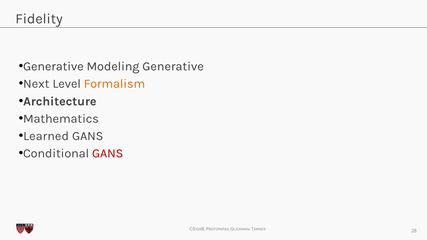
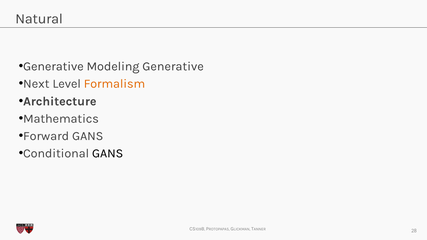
Fidelity: Fidelity -> Natural
Learned: Learned -> Forward
GANS at (108, 154) colour: red -> black
